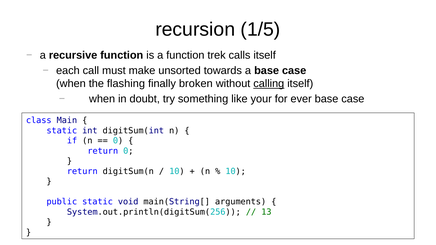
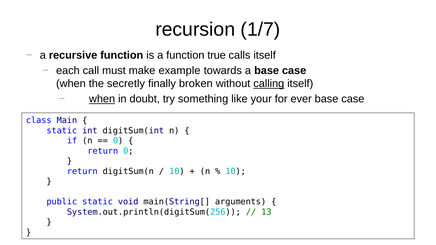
1/5: 1/5 -> 1/7
trek: trek -> true
unsorted: unsorted -> example
flashing: flashing -> secretly
when at (102, 99) underline: none -> present
